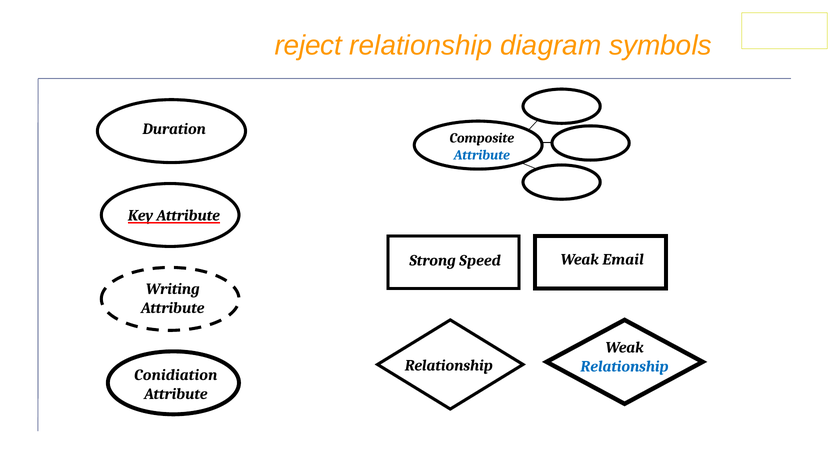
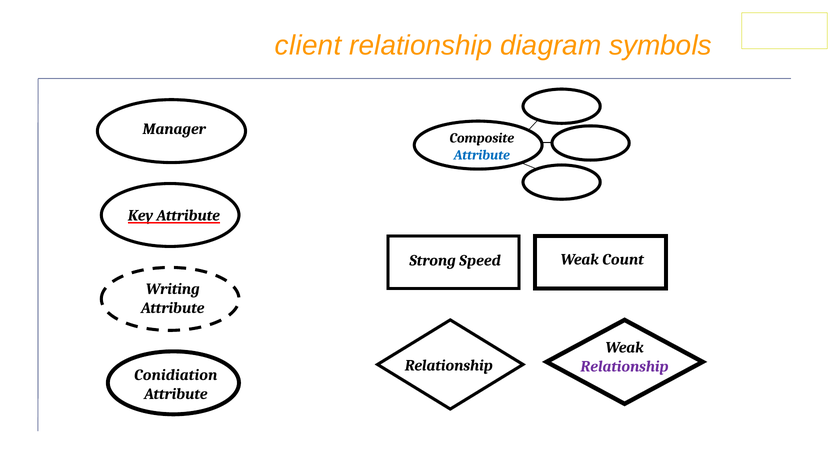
reject: reject -> client
Duration: Duration -> Manager
Email: Email -> Count
Relationship at (625, 366) colour: blue -> purple
